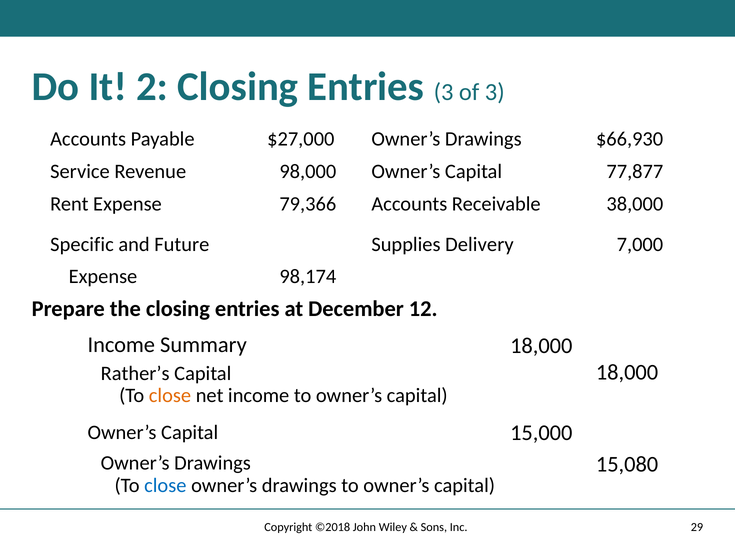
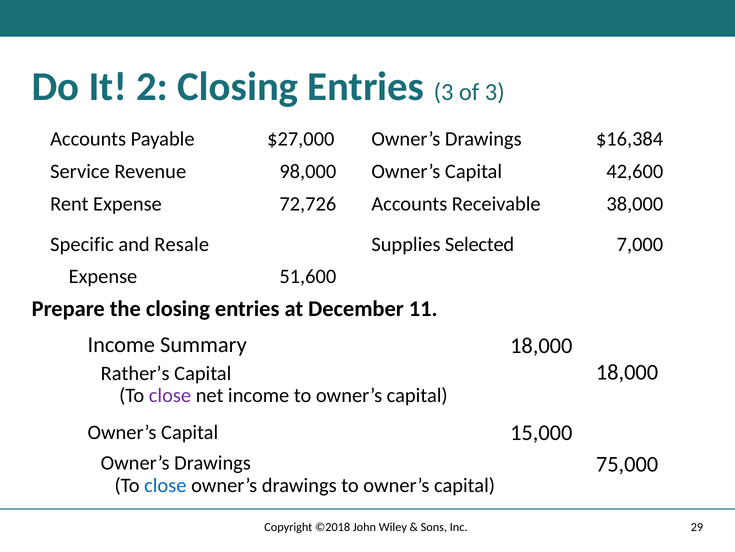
$66,930: $66,930 -> $16,384
77,877: 77,877 -> 42,600
79,366: 79,366 -> 72,726
Future: Future -> Resale
Delivery: Delivery -> Selected
98,174: 98,174 -> 51,600
12: 12 -> 11
close at (170, 395) colour: orange -> purple
15,080: 15,080 -> 75,000
